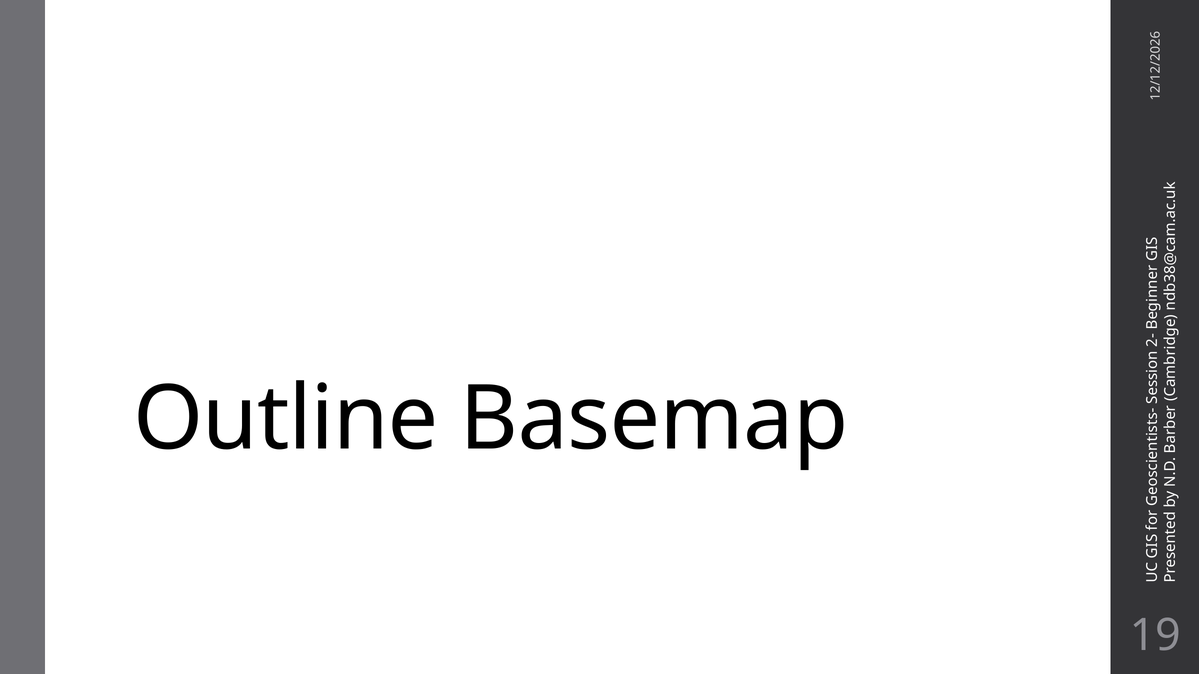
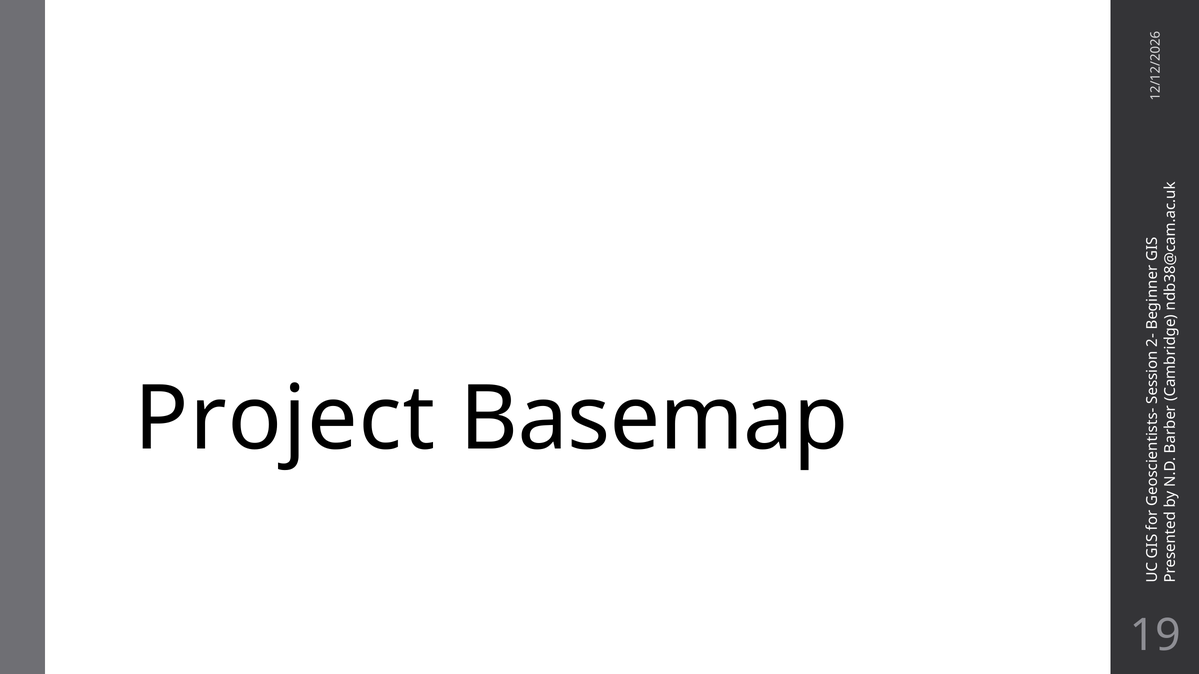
Outline: Outline -> Project
